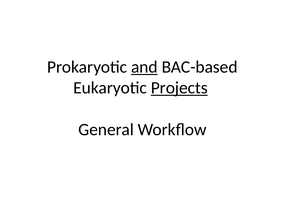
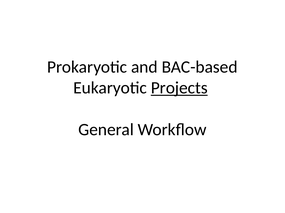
and underline: present -> none
